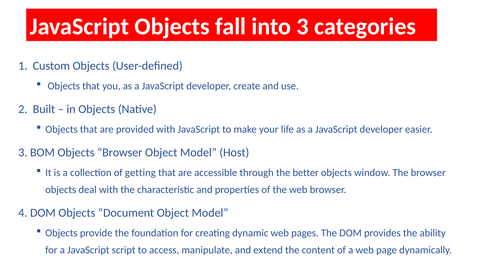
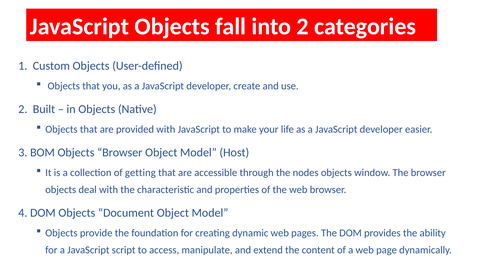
into 3: 3 -> 2
better: better -> nodes
